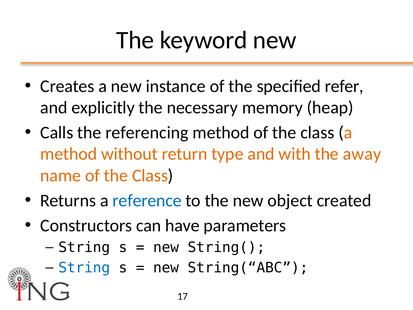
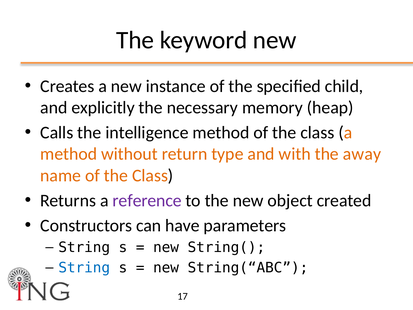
refer: refer -> child
referencing: referencing -> intelligence
reference colour: blue -> purple
